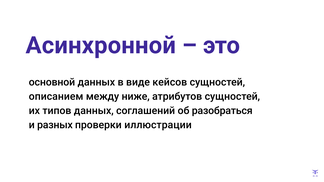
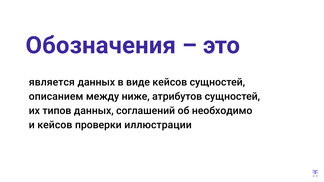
Асинхронной: Асинхронной -> Обозначения
основной: основной -> является
разобраться: разобраться -> необходимо
и разных: разных -> кейсов
